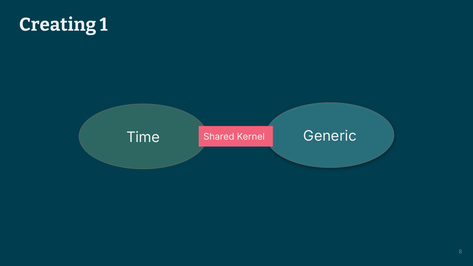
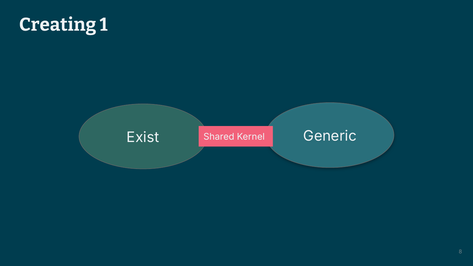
Time: Time -> Exist
